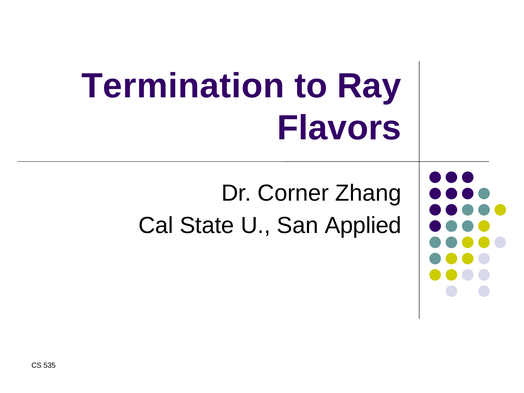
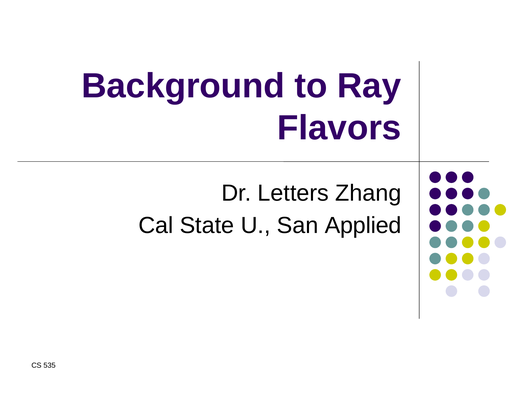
Termination: Termination -> Background
Corner: Corner -> Letters
